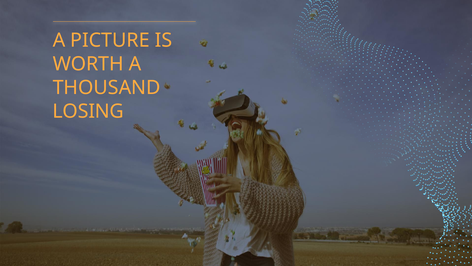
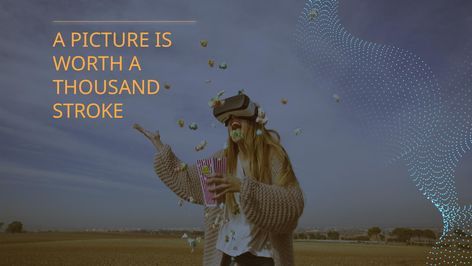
LOSING: LOSING -> STROKE
